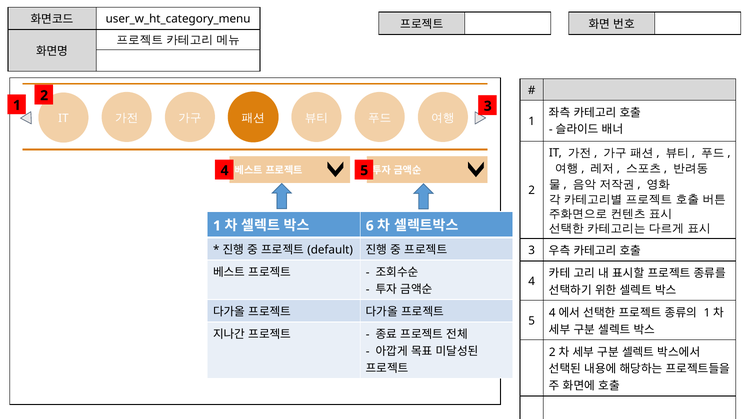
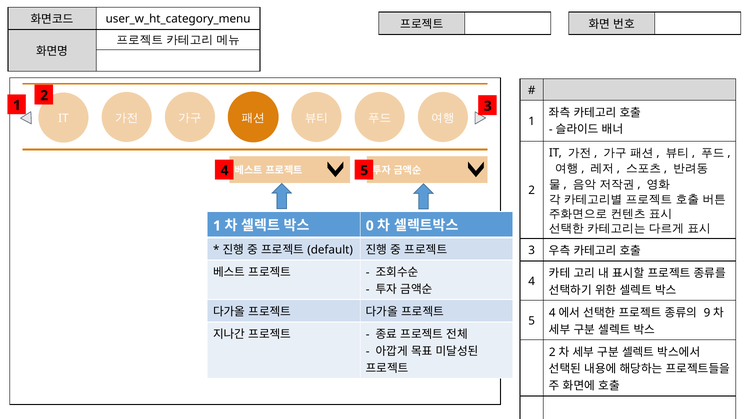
6: 6 -> 0
1 at (707, 313): 1 -> 9
